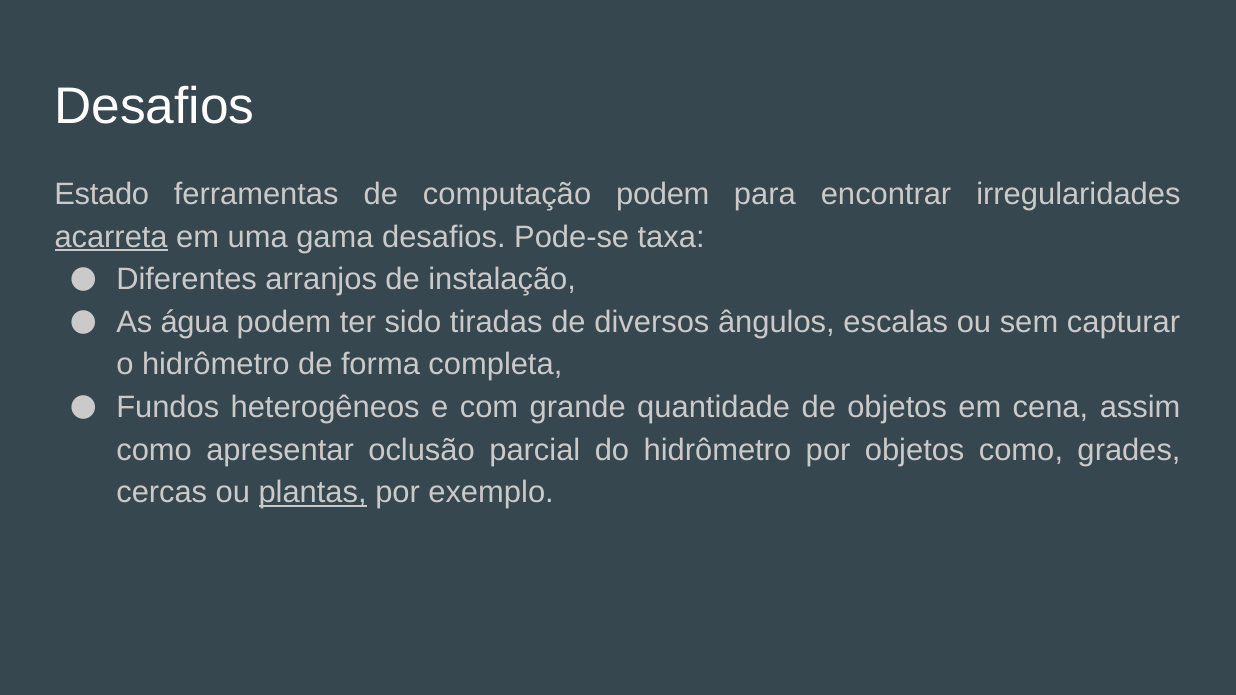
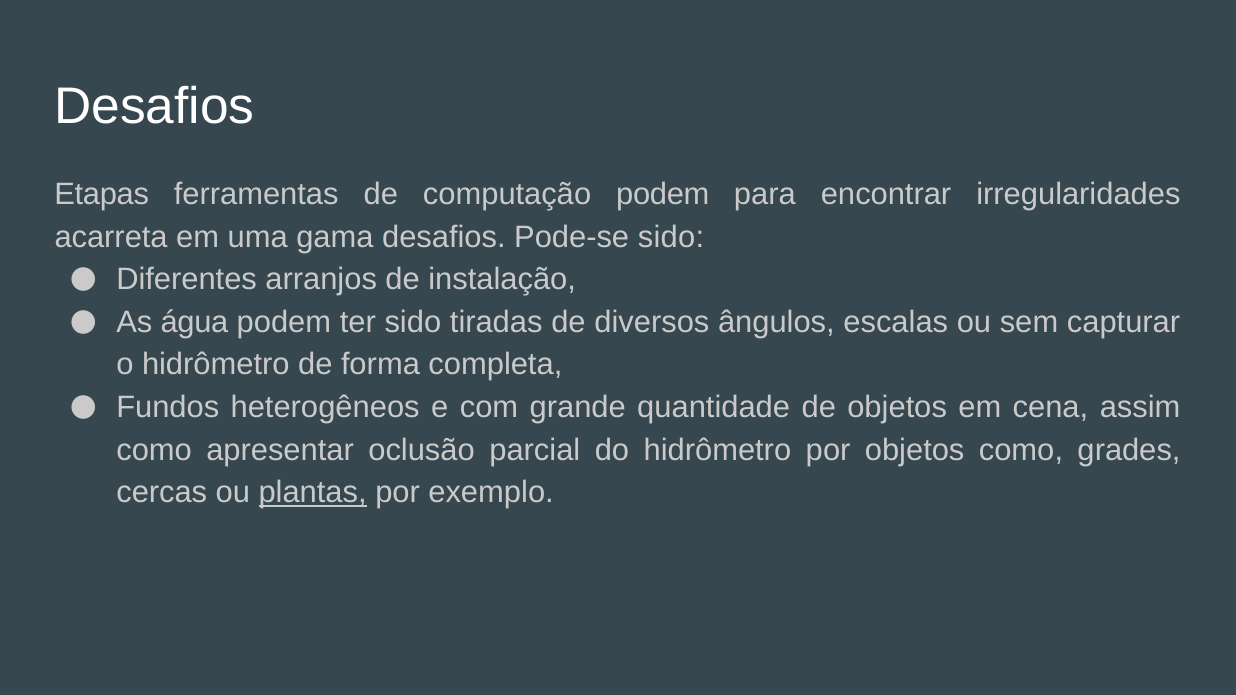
Estado: Estado -> Etapas
acarreta underline: present -> none
Pode-se taxa: taxa -> sido
